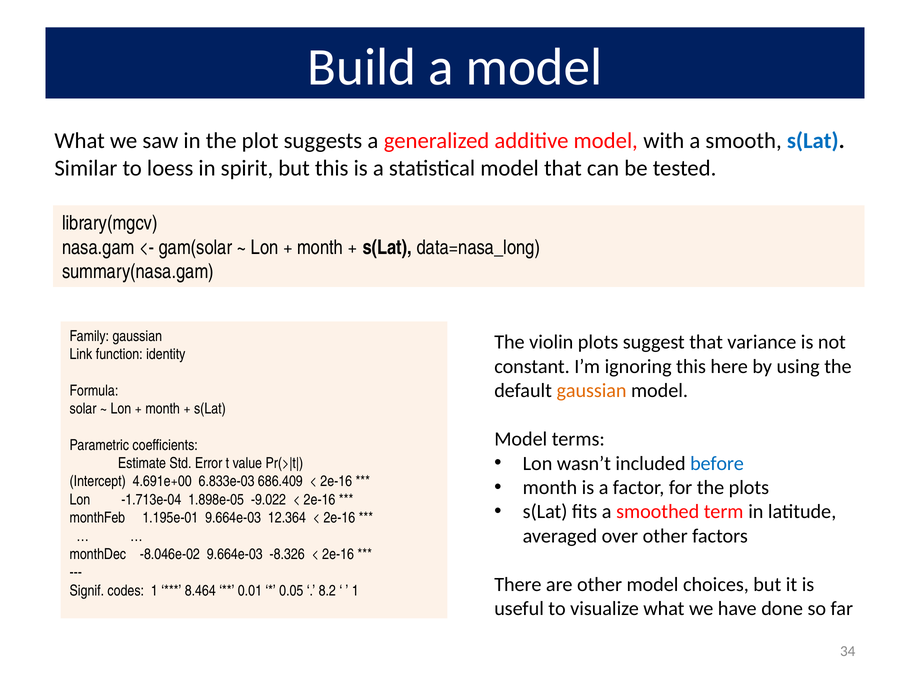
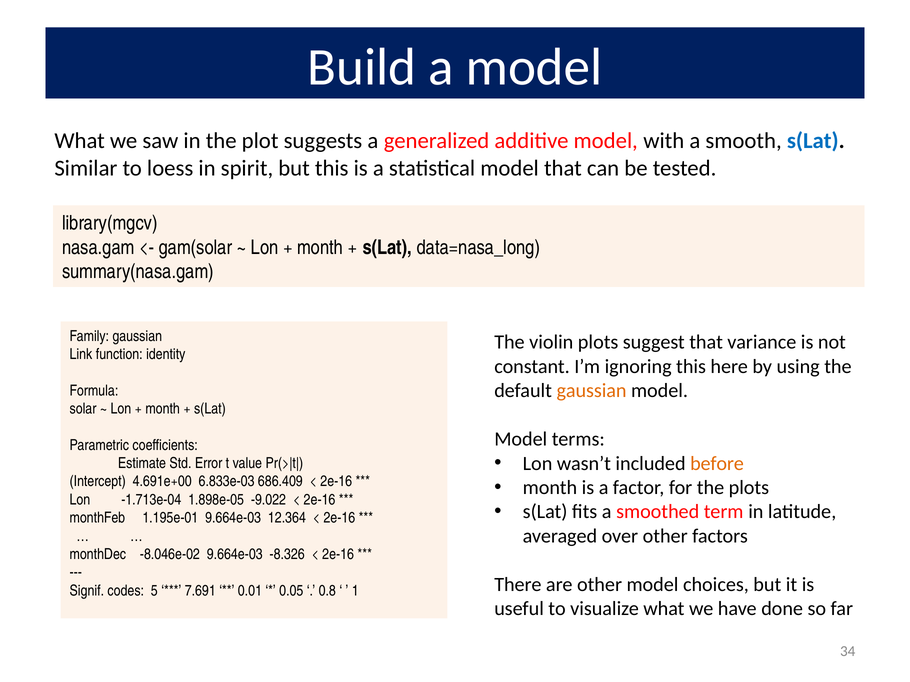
before colour: blue -> orange
codes 1: 1 -> 5
8.464: 8.464 -> 7.691
8.2: 8.2 -> 0.8
